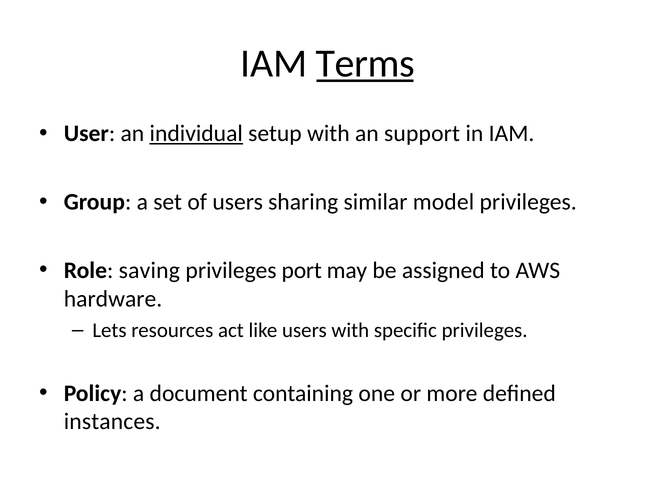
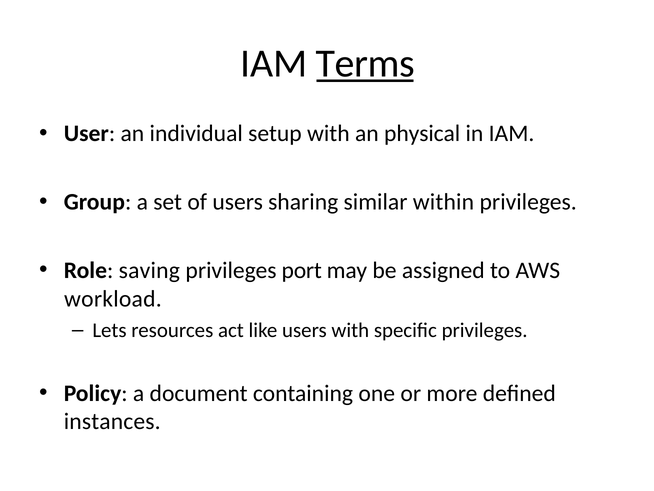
individual underline: present -> none
support: support -> physical
model: model -> within
hardware: hardware -> workload
